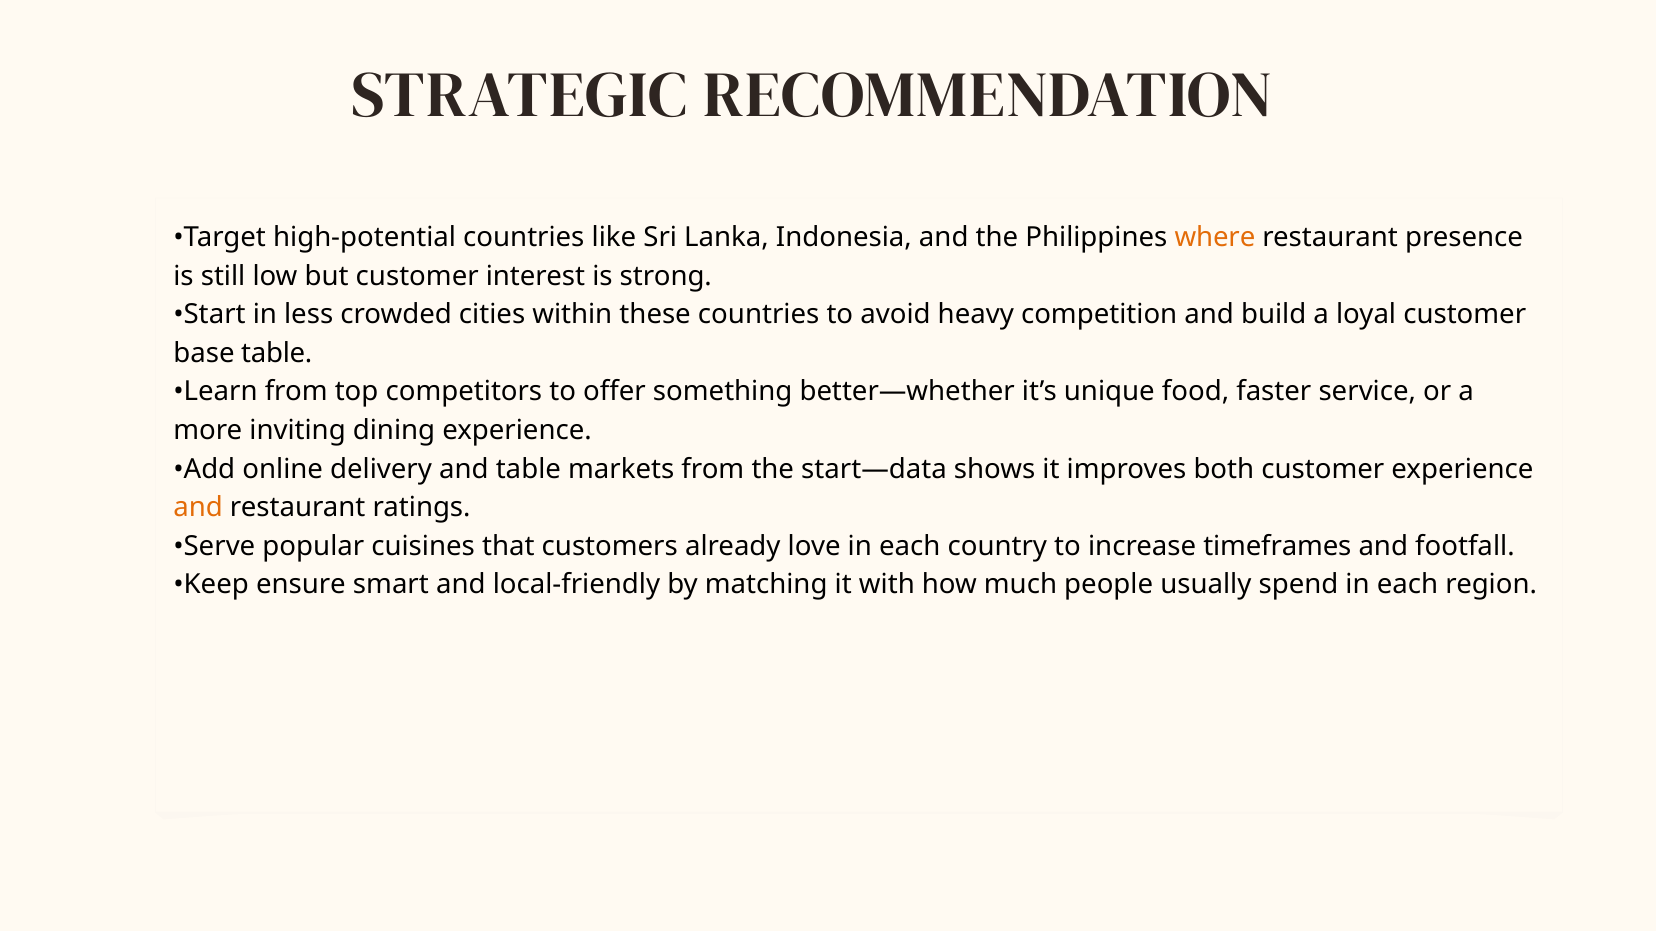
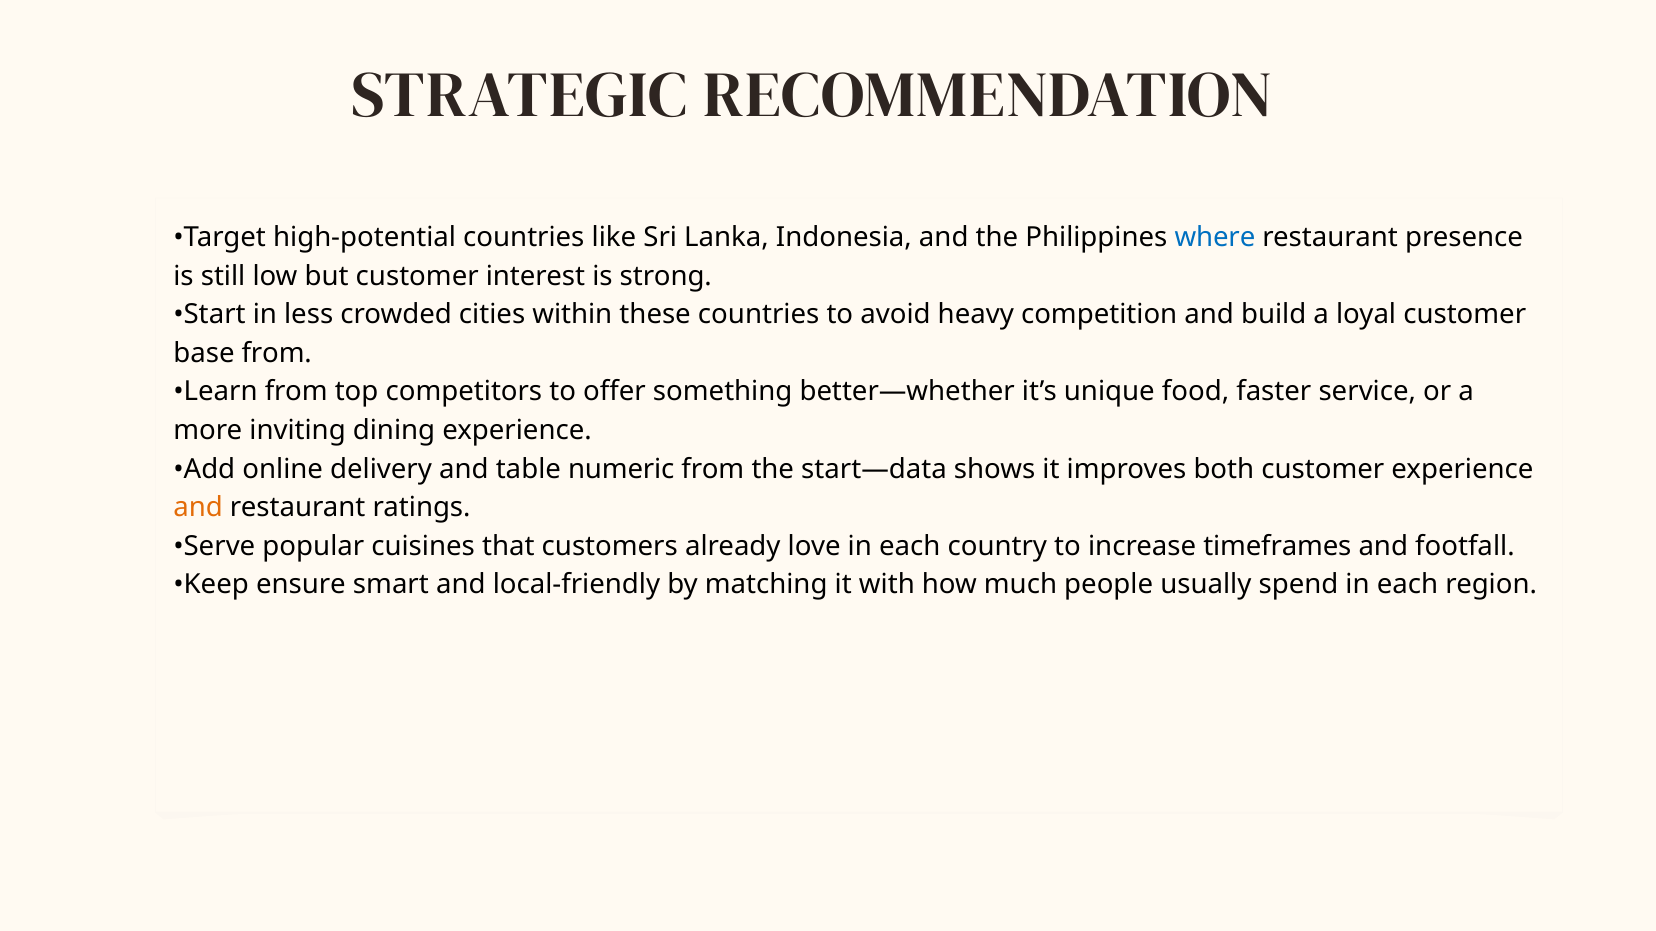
where colour: orange -> blue
base table: table -> from
markets: markets -> numeric
